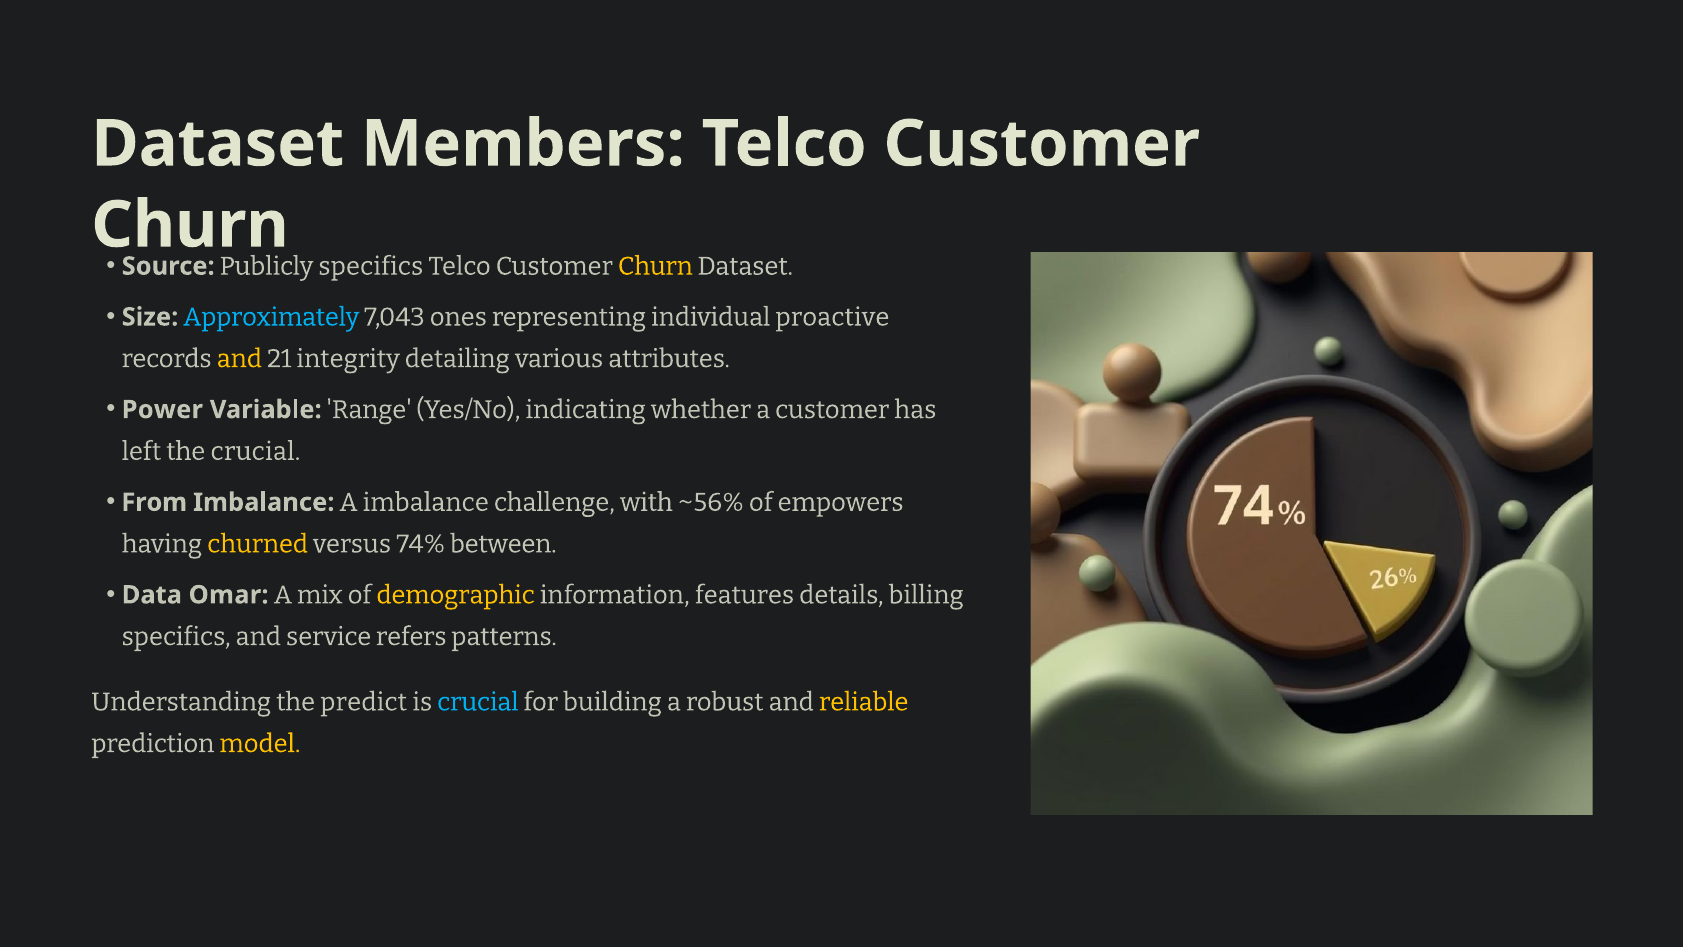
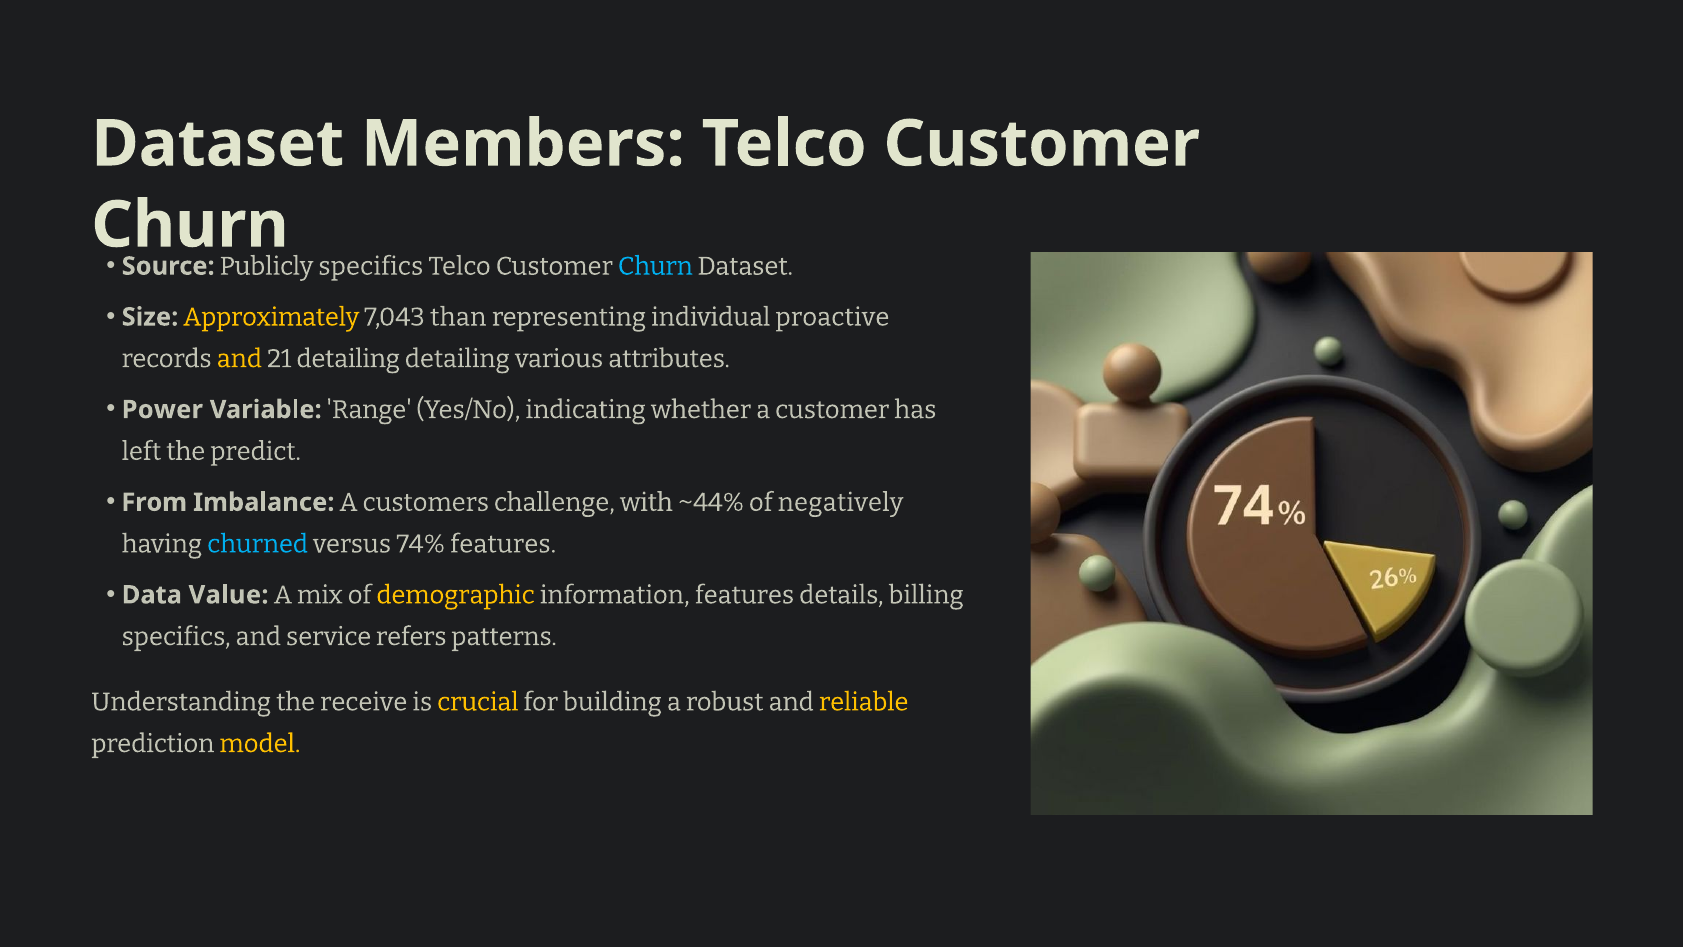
Churn at (655, 266) colour: yellow -> light blue
Approximately colour: light blue -> yellow
ones: ones -> than
21 integrity: integrity -> detailing
the crucial: crucial -> predict
A imbalance: imbalance -> customers
~56%: ~56% -> ~44%
empowers: empowers -> negatively
churned colour: yellow -> light blue
74% between: between -> features
Omar: Omar -> Value
predict: predict -> receive
crucial at (478, 702) colour: light blue -> yellow
